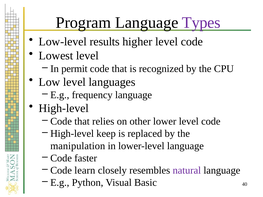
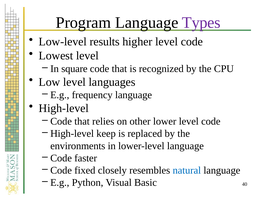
permit: permit -> square
manipulation: manipulation -> environments
learn: learn -> fixed
natural colour: purple -> blue
